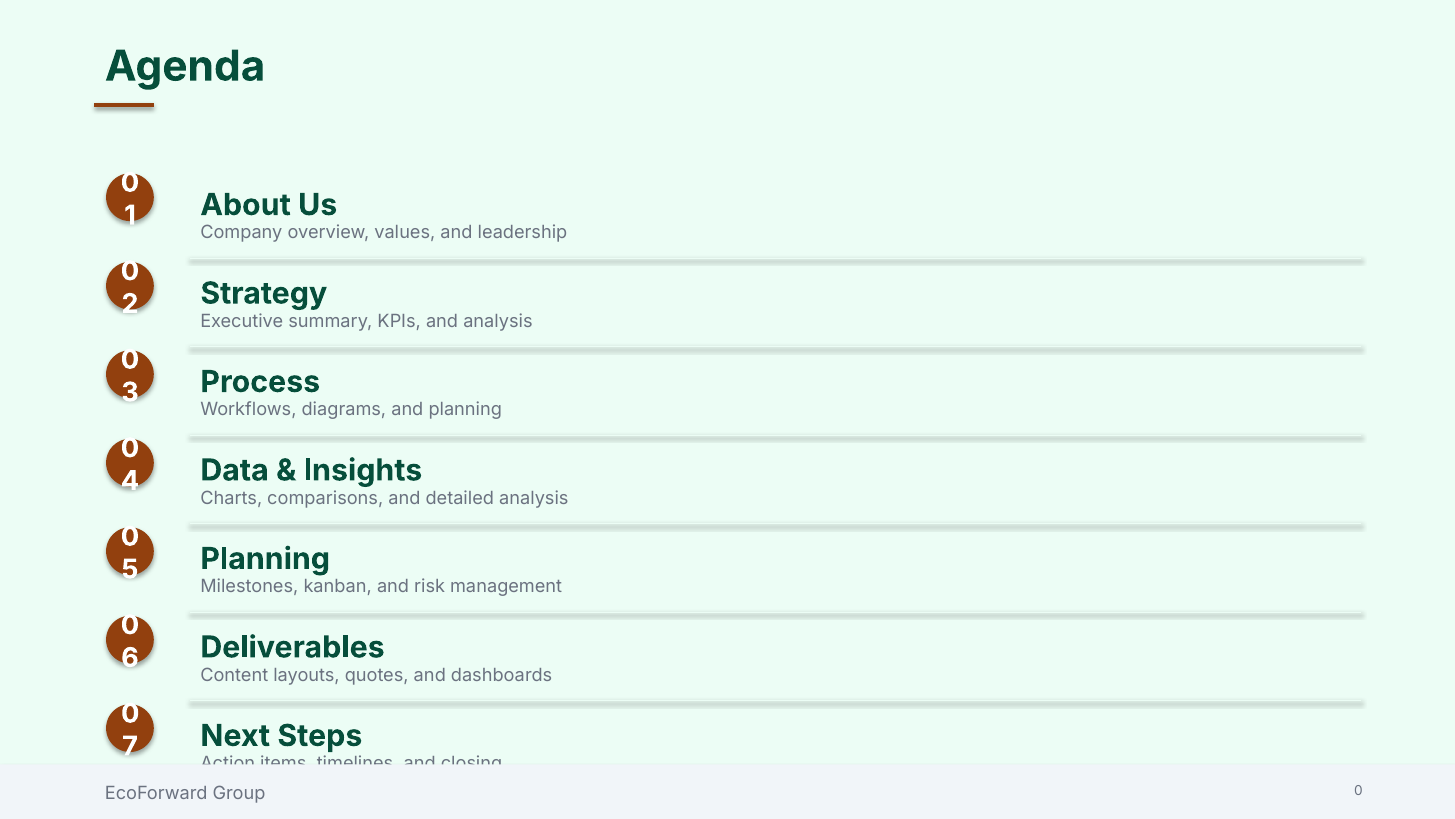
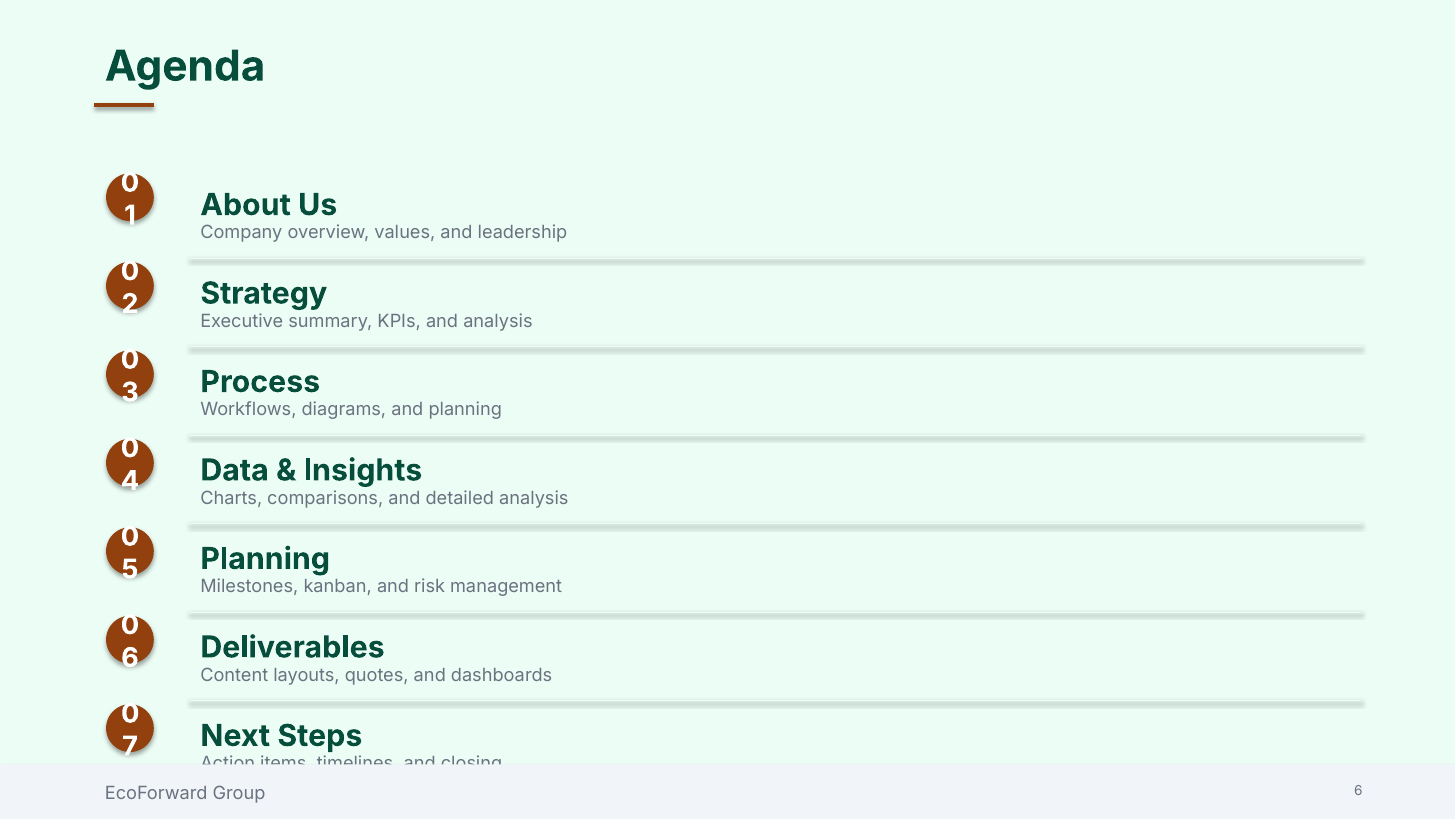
Group 0: 0 -> 6
